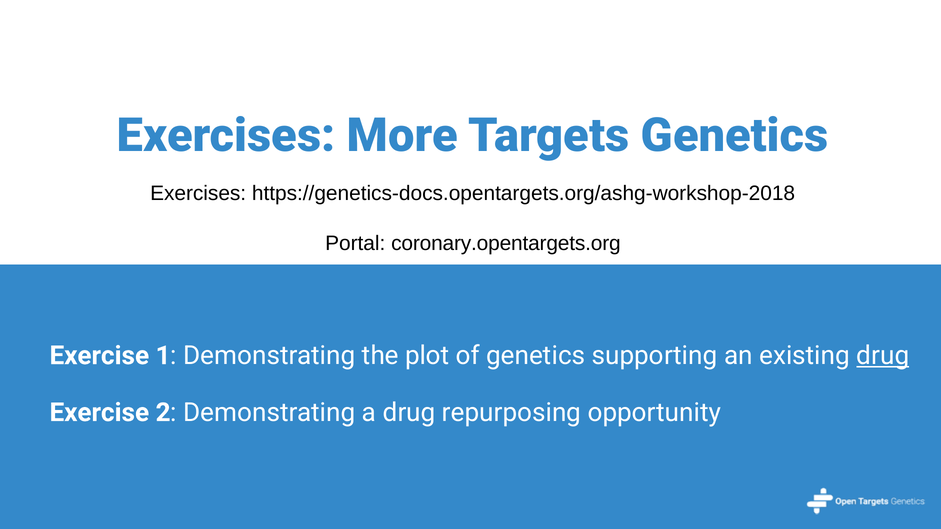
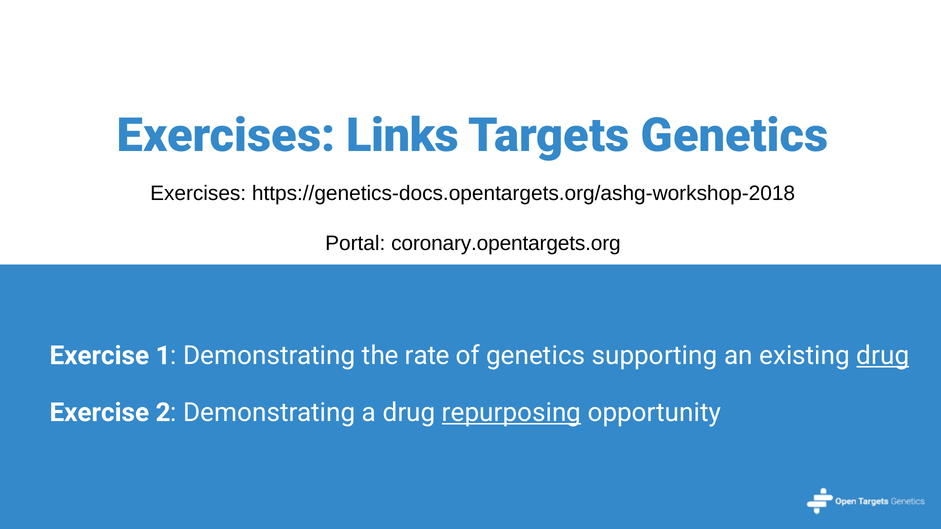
More: More -> Links
plot: plot -> rate
repurposing underline: none -> present
